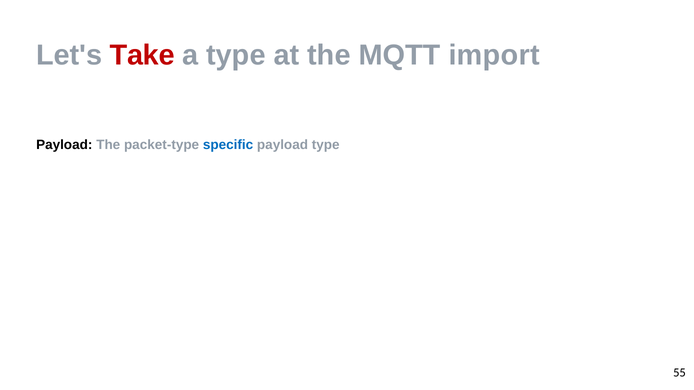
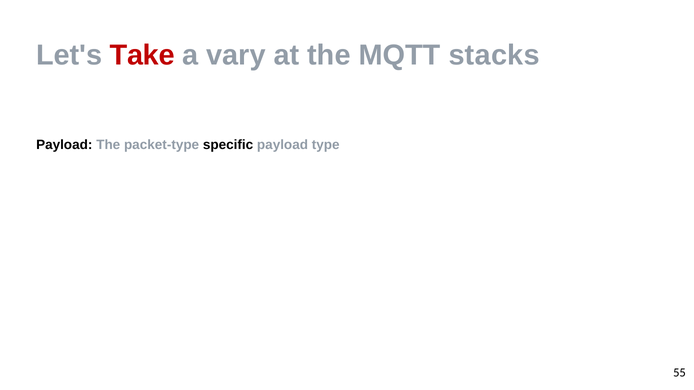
a type: type -> vary
import: import -> stacks
specific colour: blue -> black
